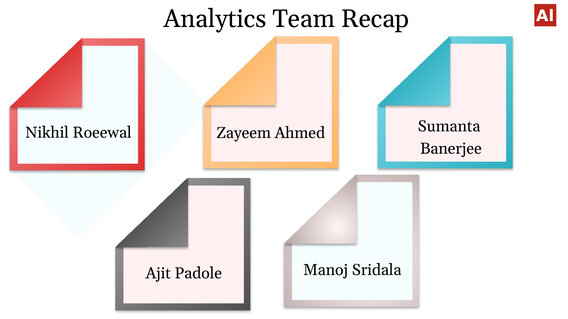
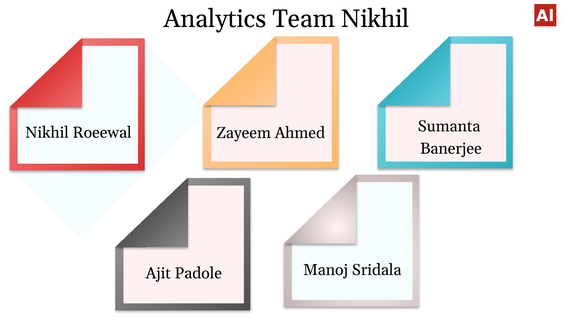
Team Recap: Recap -> Nikhil
